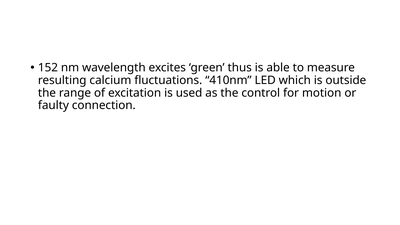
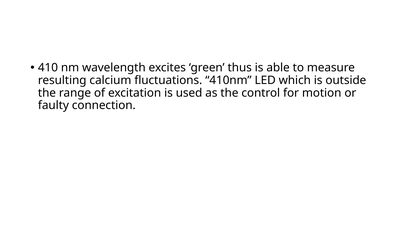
152: 152 -> 410
